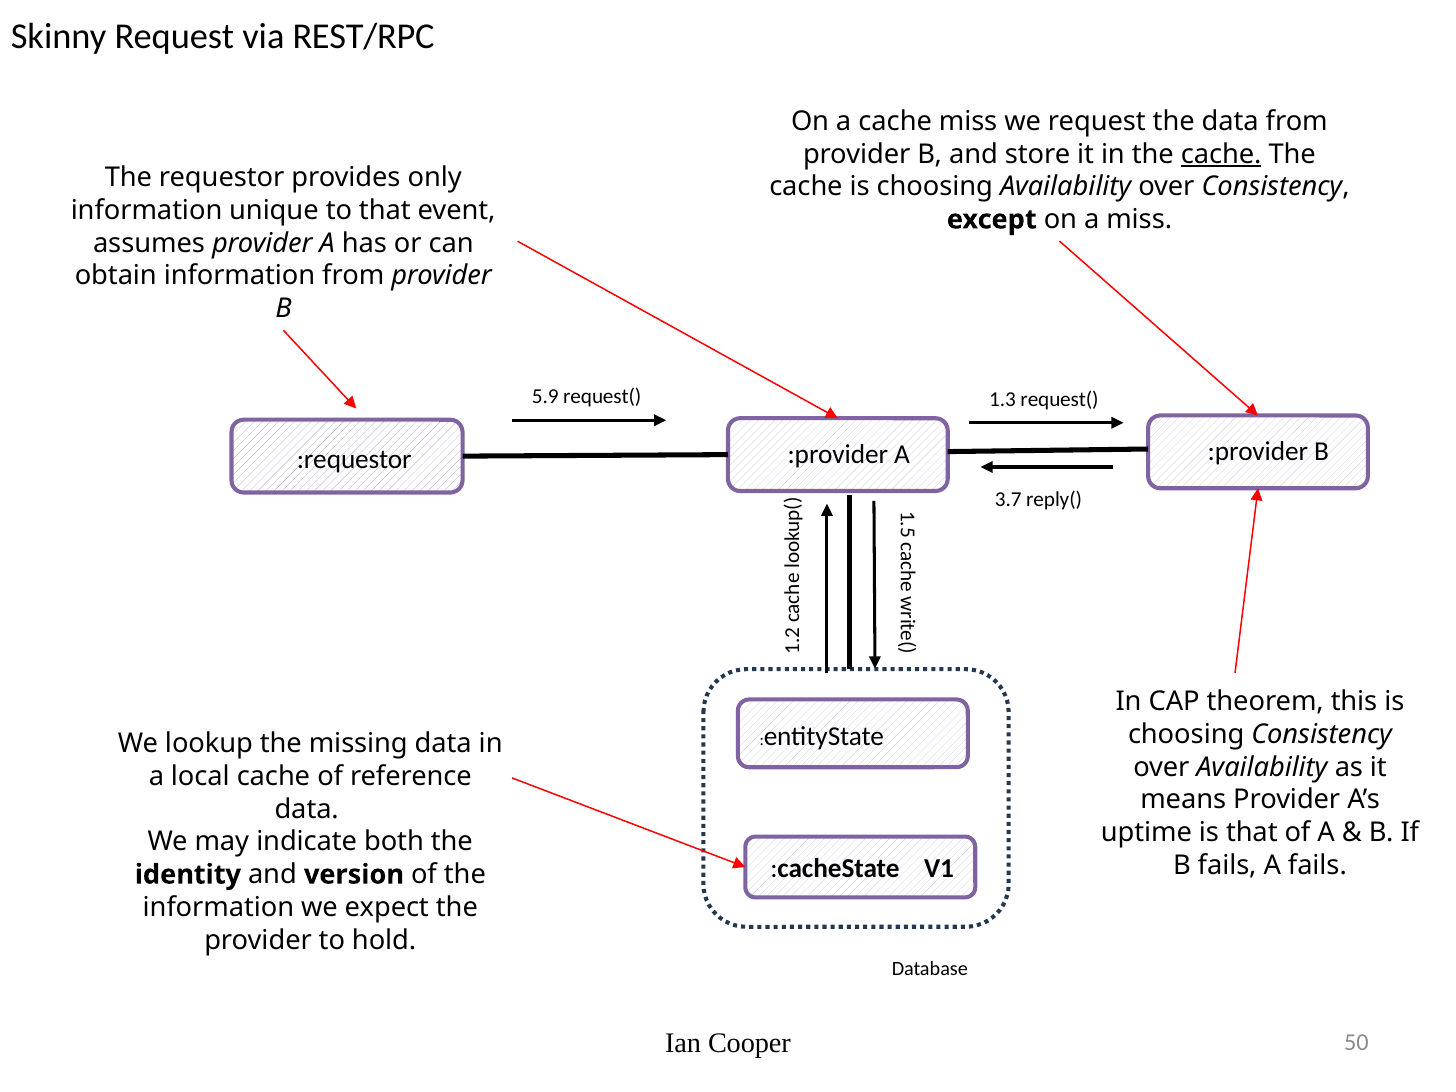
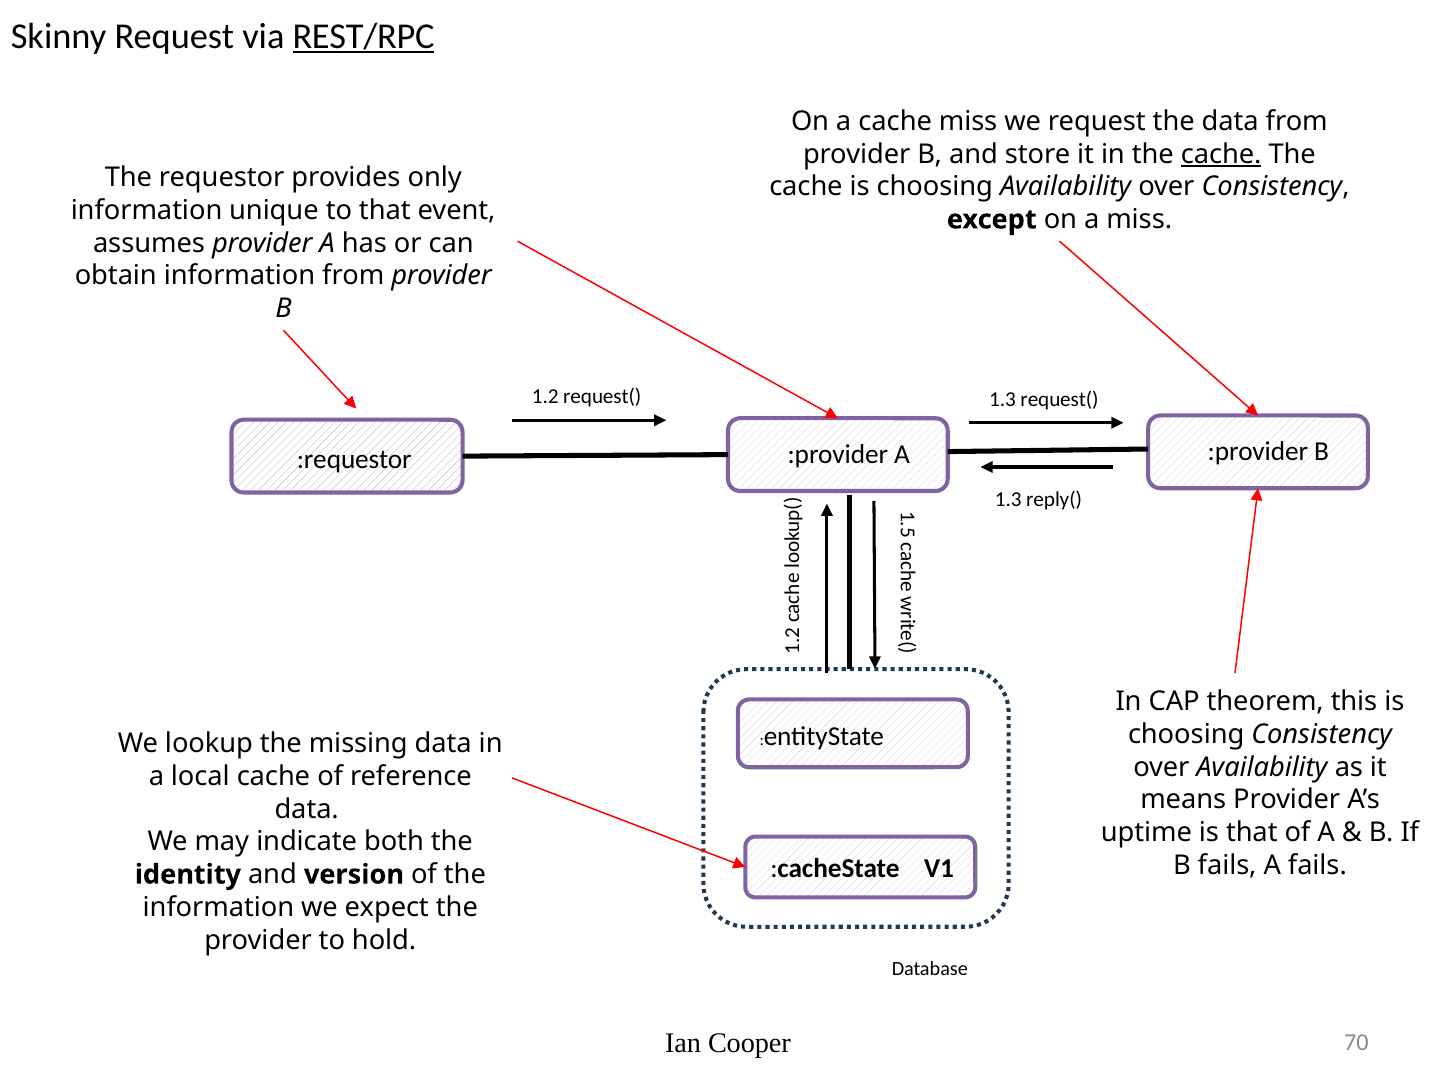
REST/RPC underline: none -> present
5.9: 5.9 -> 1.2
3.7 at (1008, 500): 3.7 -> 1.3
50: 50 -> 70
